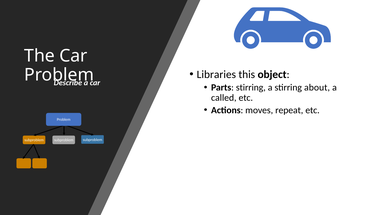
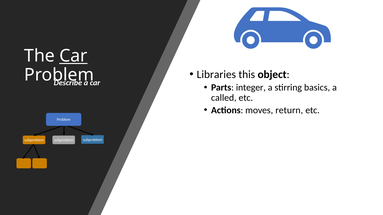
Car at (73, 56) underline: none -> present
Parts stirring: stirring -> integer
about: about -> basics
repeat: repeat -> return
